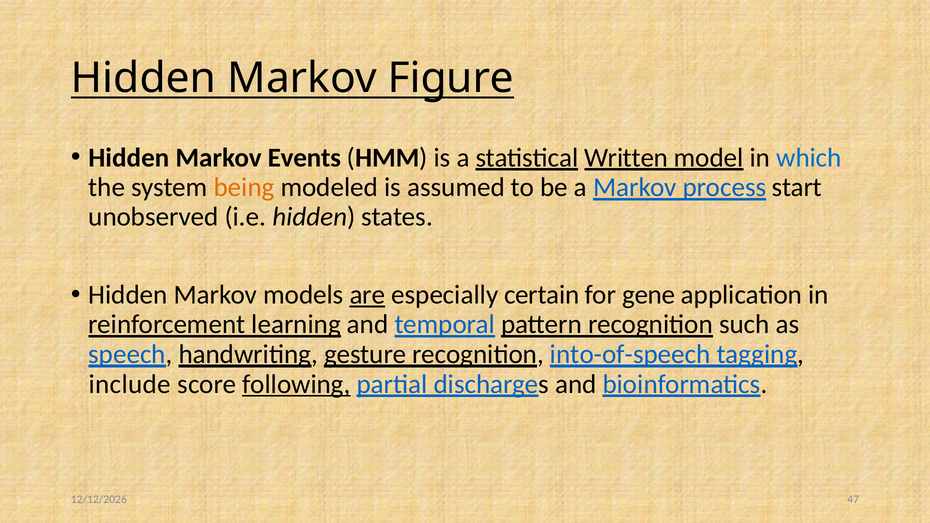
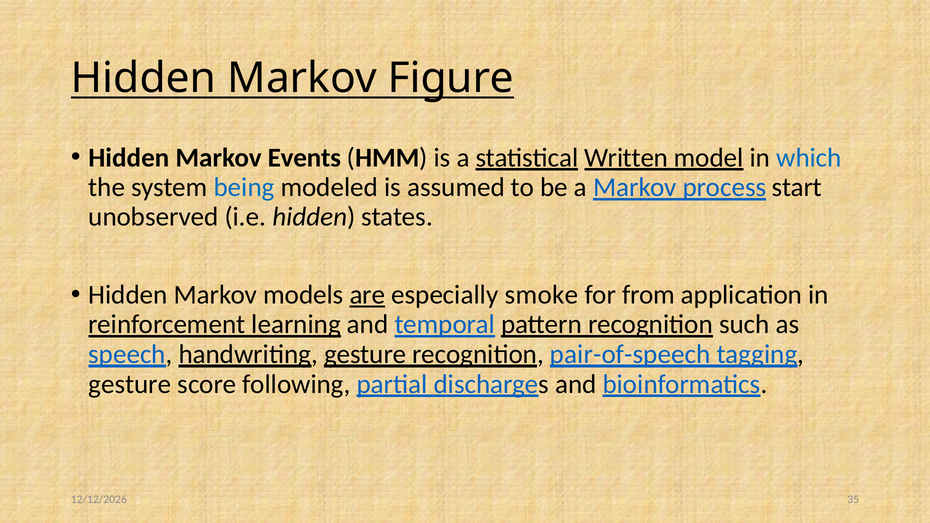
being colour: orange -> blue
certain: certain -> smoke
gene: gene -> from
into-of-speech: into-of-speech -> pair-of-speech
include at (130, 384): include -> gesture
following underline: present -> none
47: 47 -> 35
